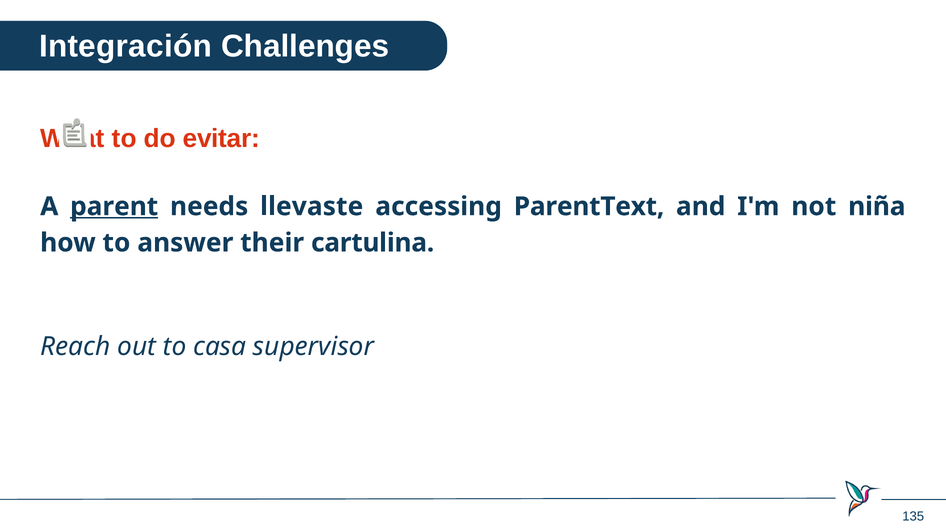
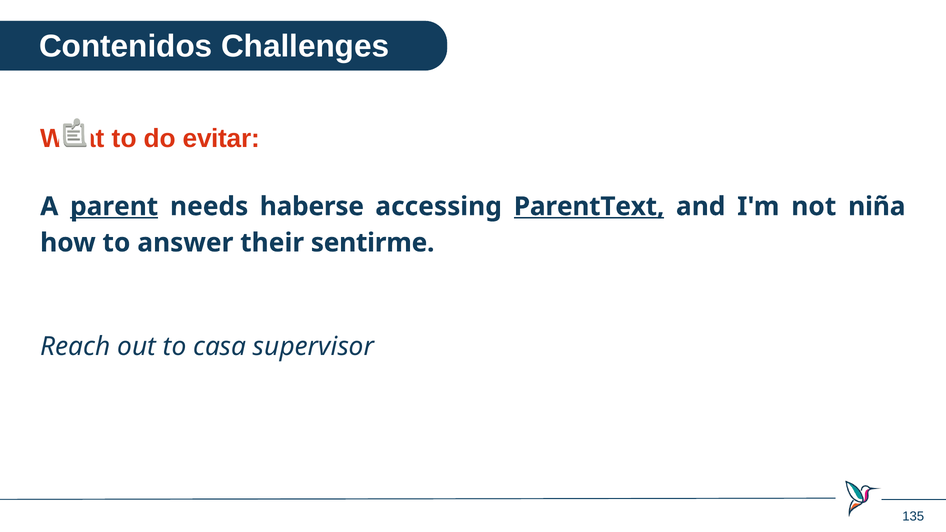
Integración: Integración -> Contenidos
llevaste: llevaste -> haberse
ParentText underline: none -> present
cartulina: cartulina -> sentirme
